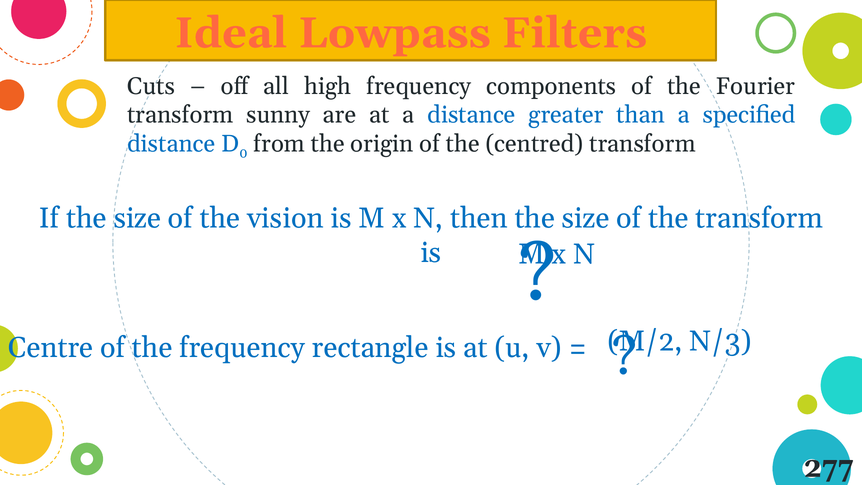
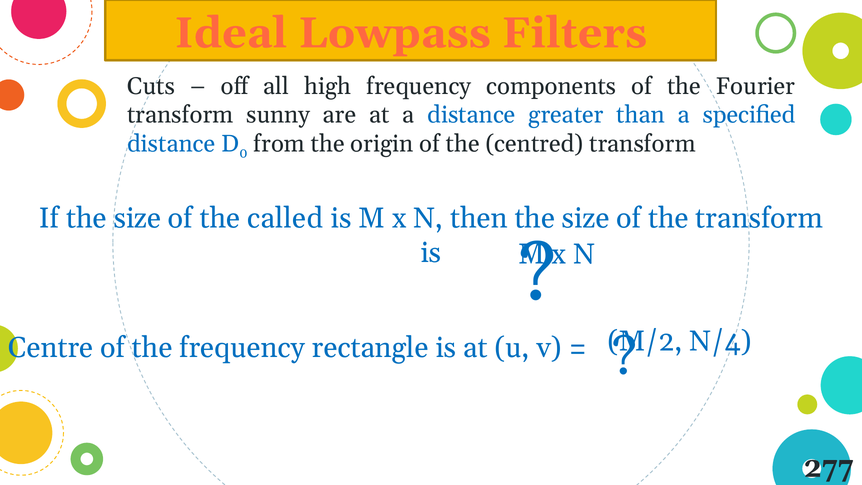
vision: vision -> called
N/3: N/3 -> N/4
